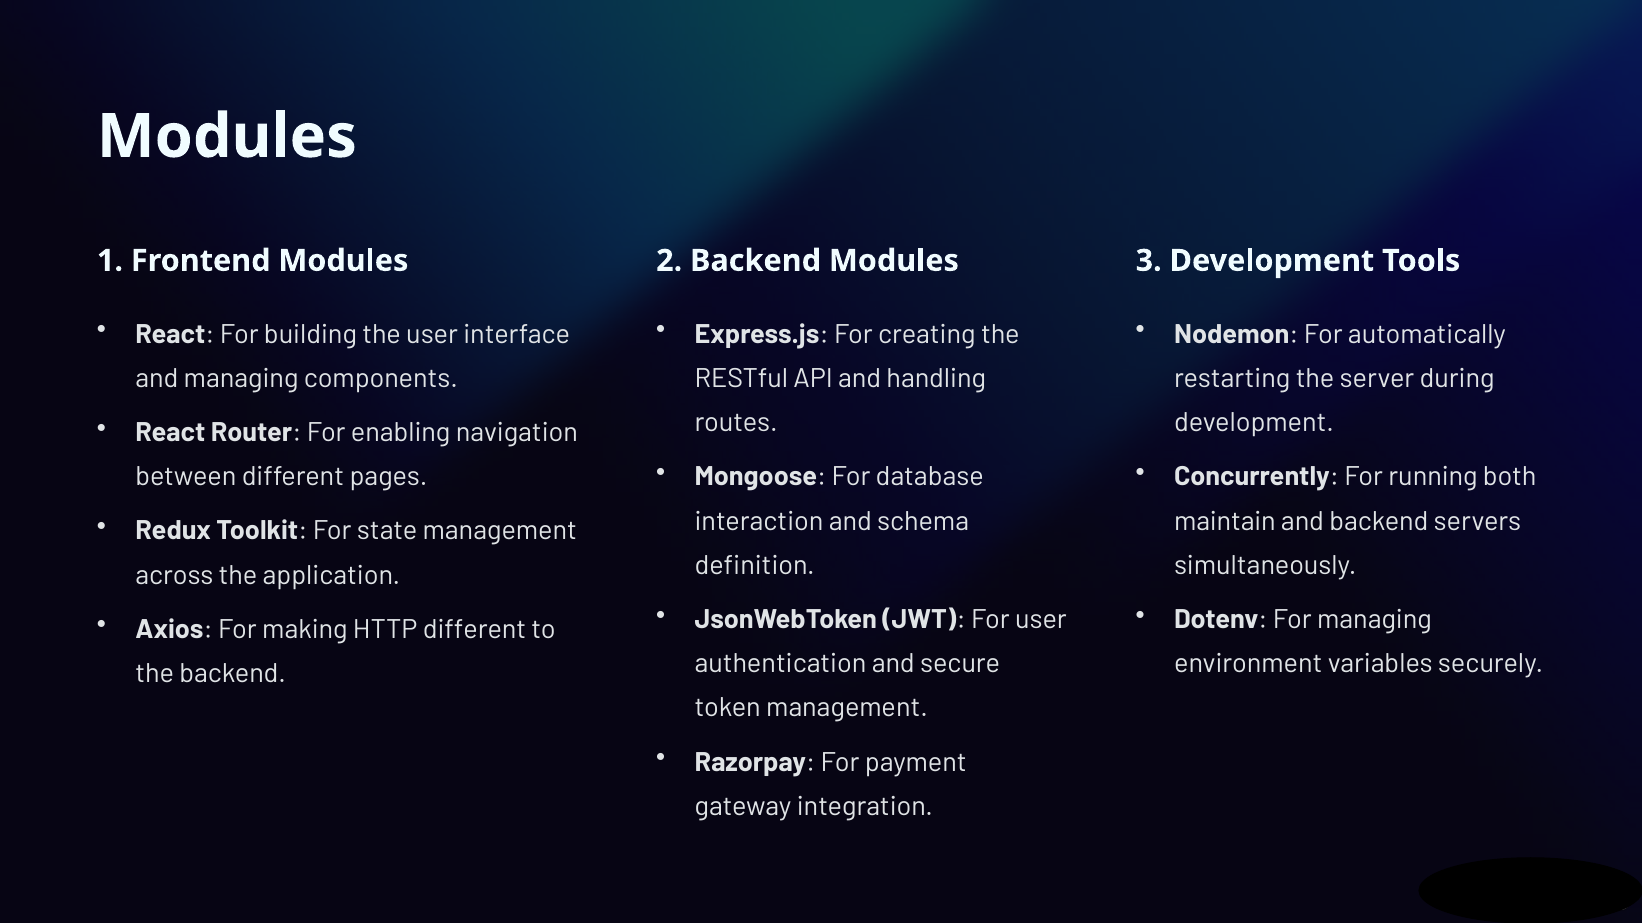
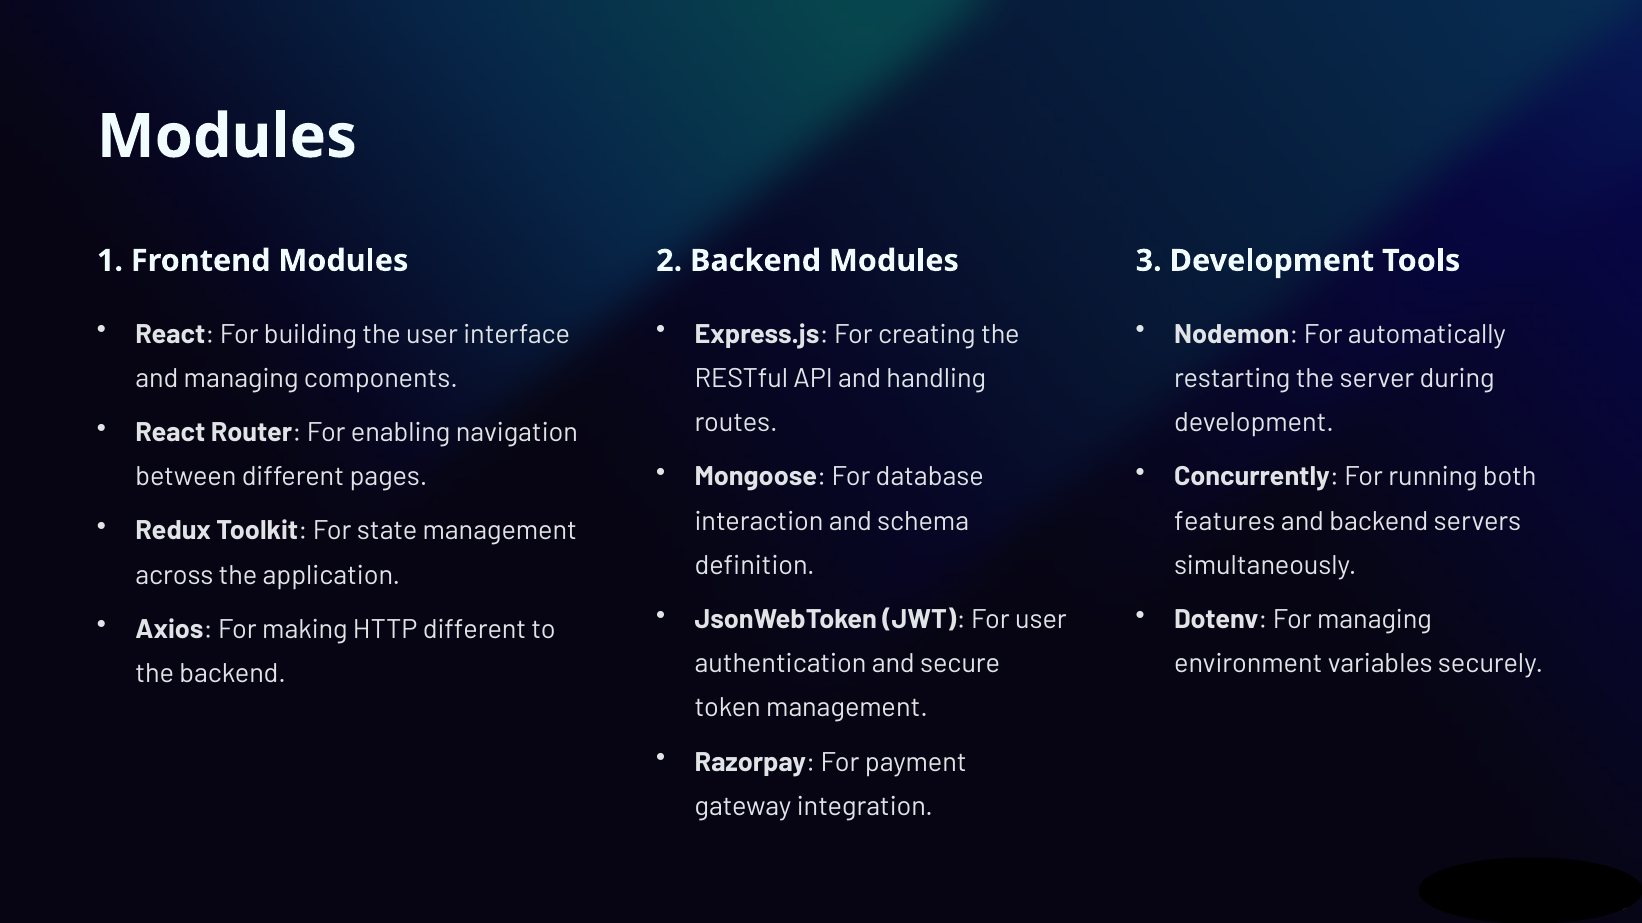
maintain: maintain -> features
